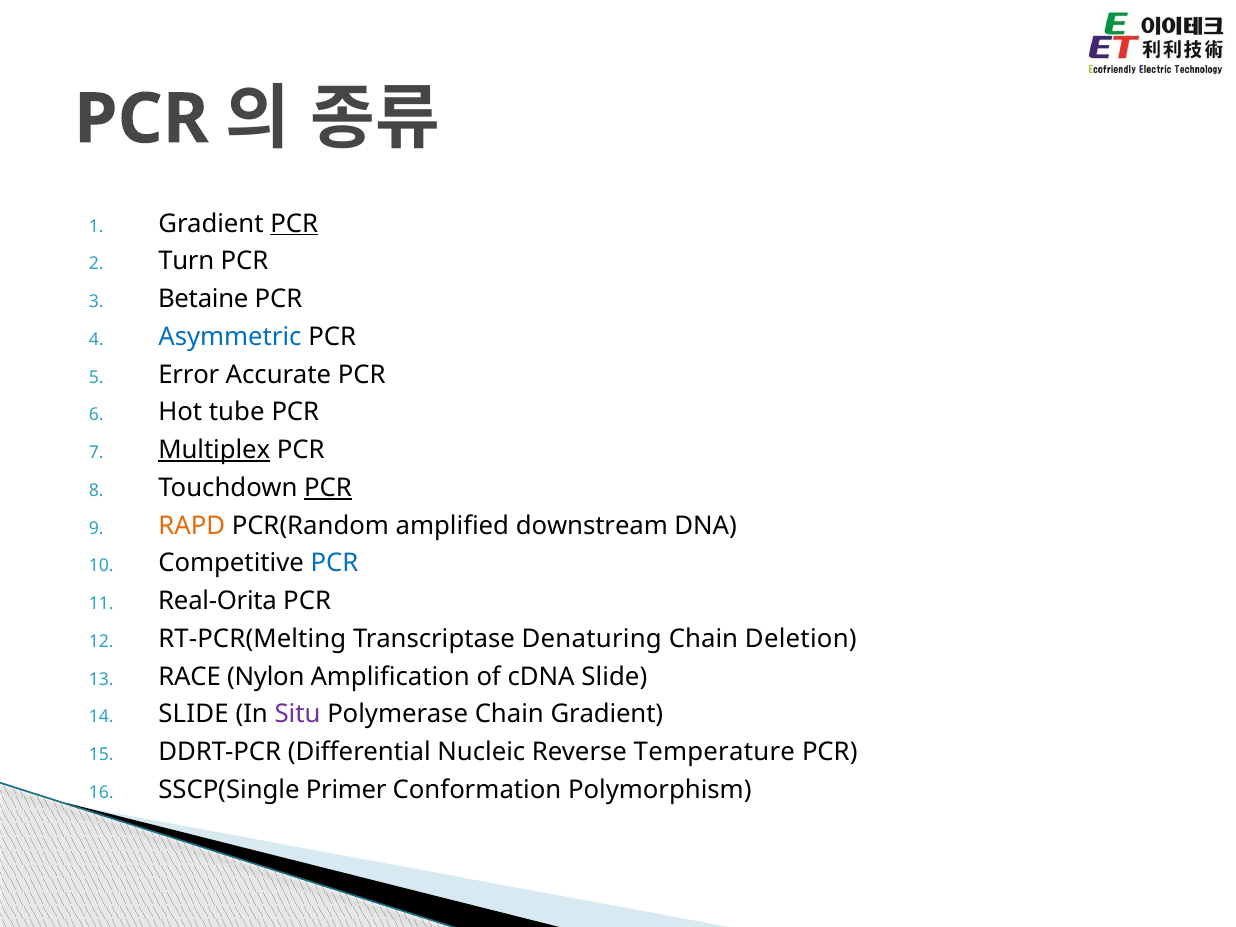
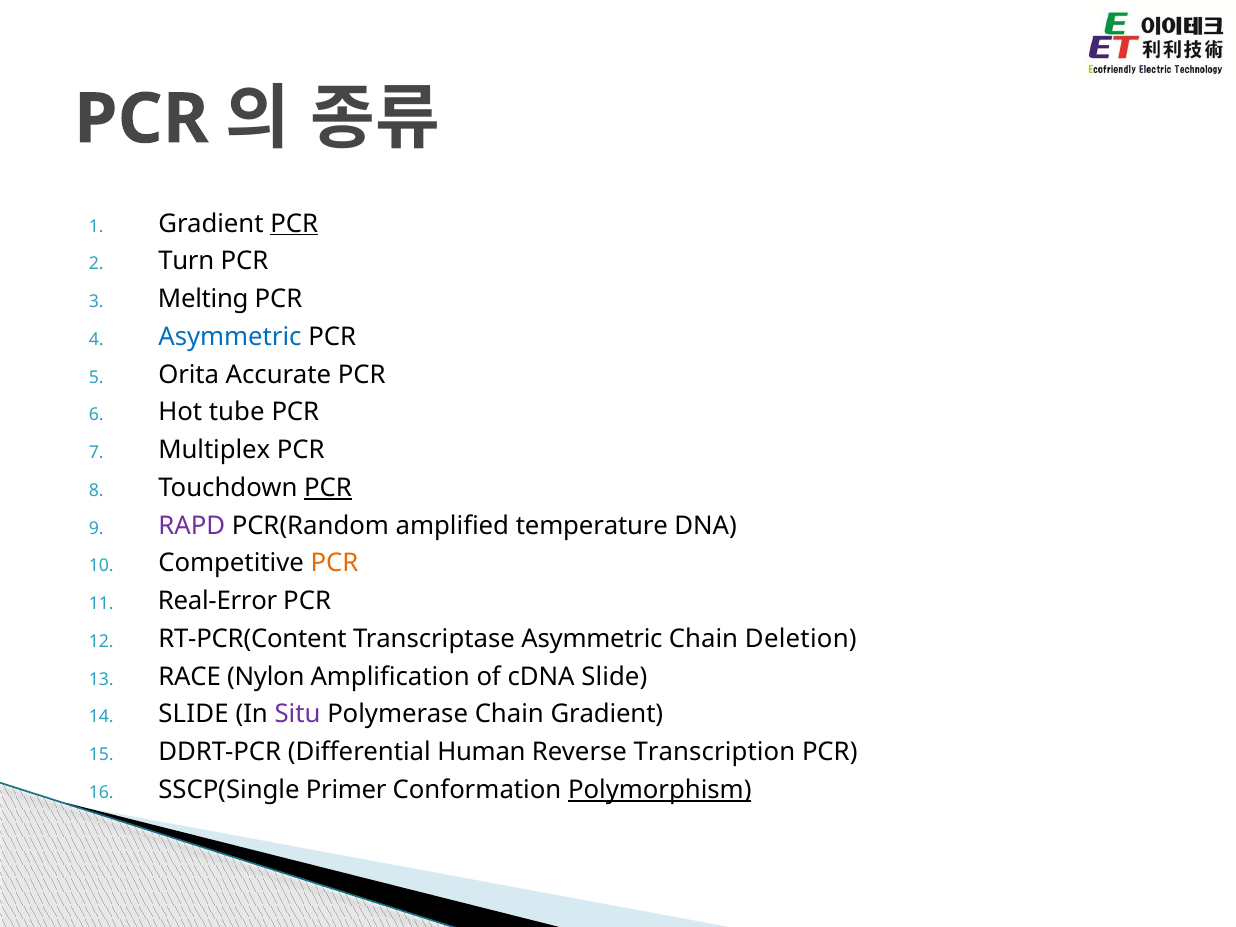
Betaine: Betaine -> Melting
Error: Error -> Orita
Multiplex underline: present -> none
RAPD colour: orange -> purple
downstream: downstream -> temperature
PCR at (335, 563) colour: blue -> orange
Real-Orita: Real-Orita -> Real-Error
RT-PCR(Melting: RT-PCR(Melting -> RT-PCR(Content
Transcriptase Denaturing: Denaturing -> Asymmetric
Nucleic: Nucleic -> Human
Temperature: Temperature -> Transcription
Polymorphism underline: none -> present
